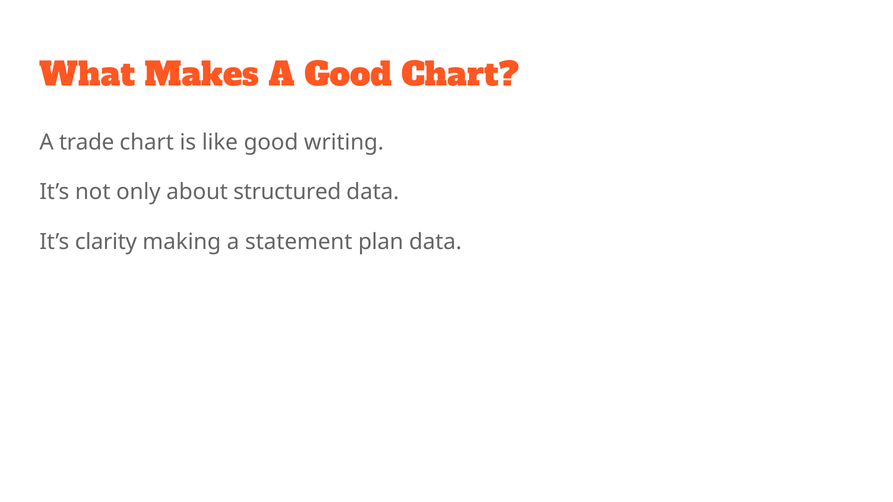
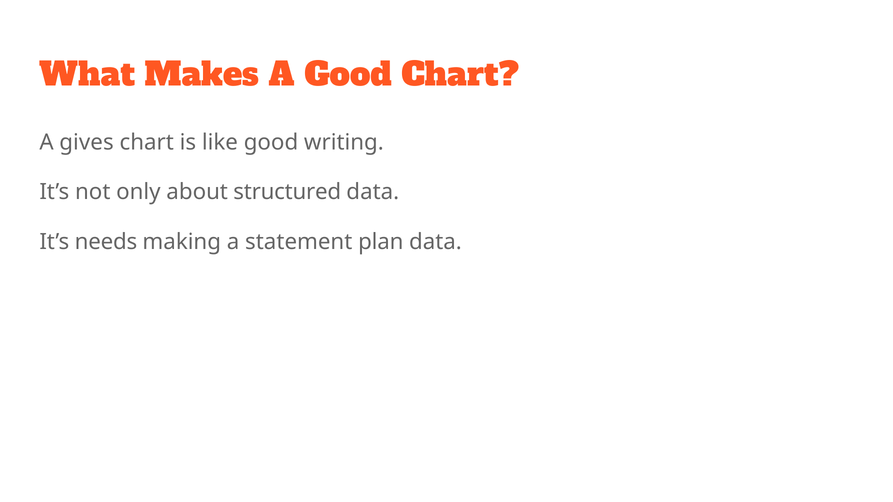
trade: trade -> gives
clarity: clarity -> needs
